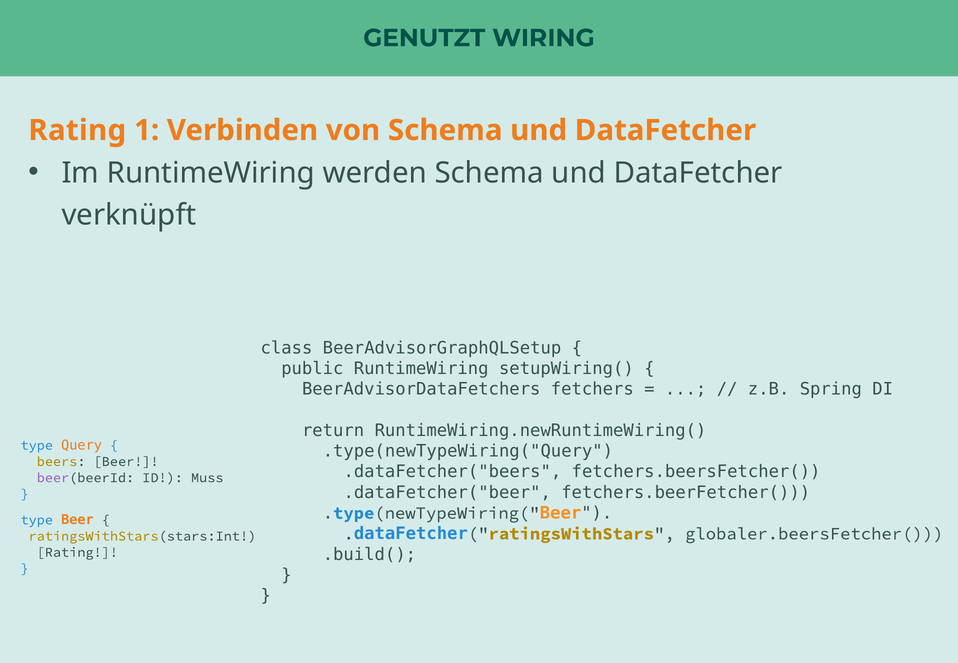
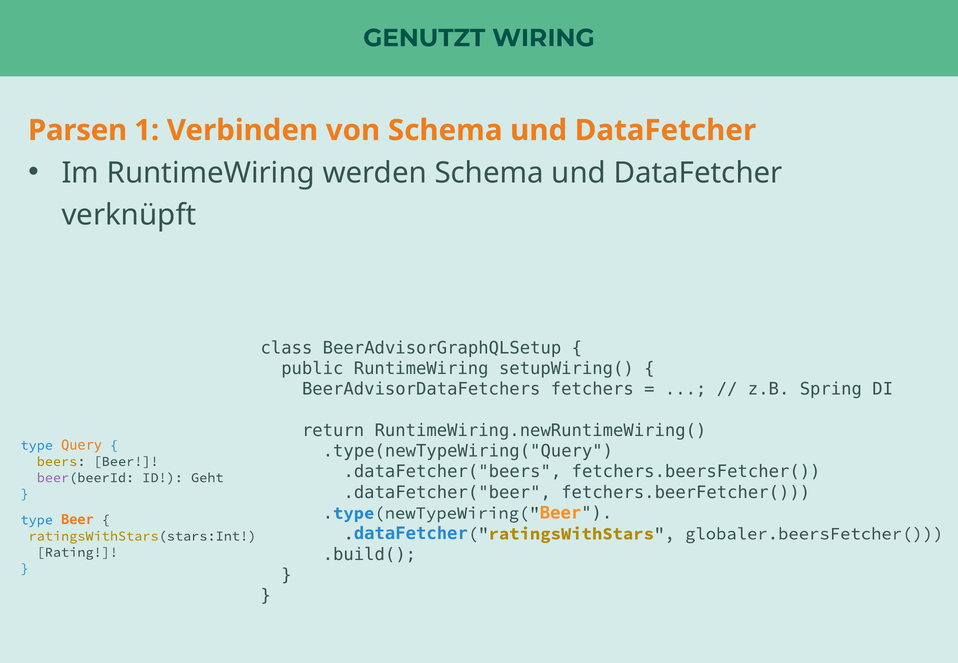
Rating at (77, 130): Rating -> Parsen
Muss: Muss -> Geht
